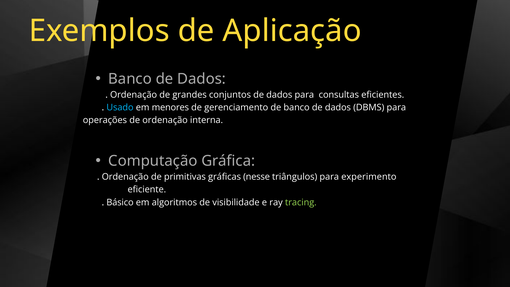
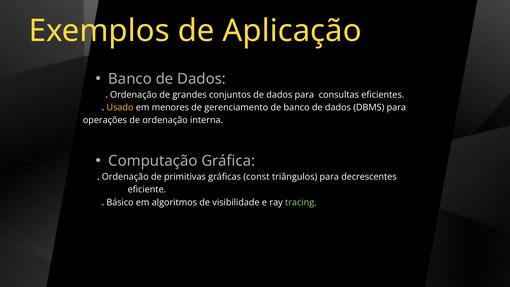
Usado colour: light blue -> yellow
nesse: nesse -> const
experimento: experimento -> decrescentes
